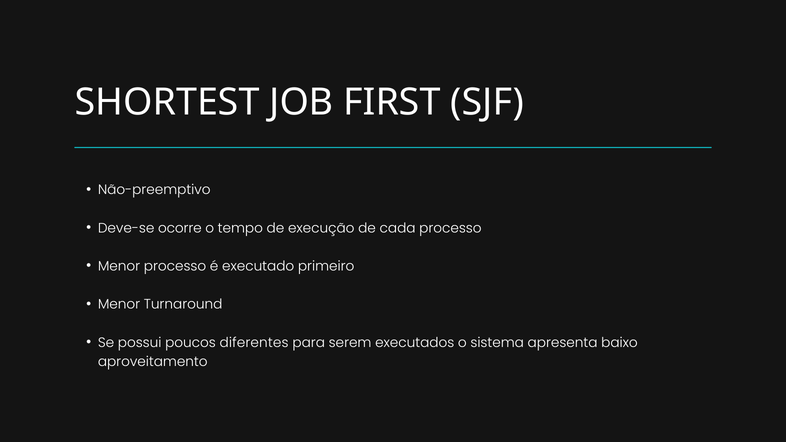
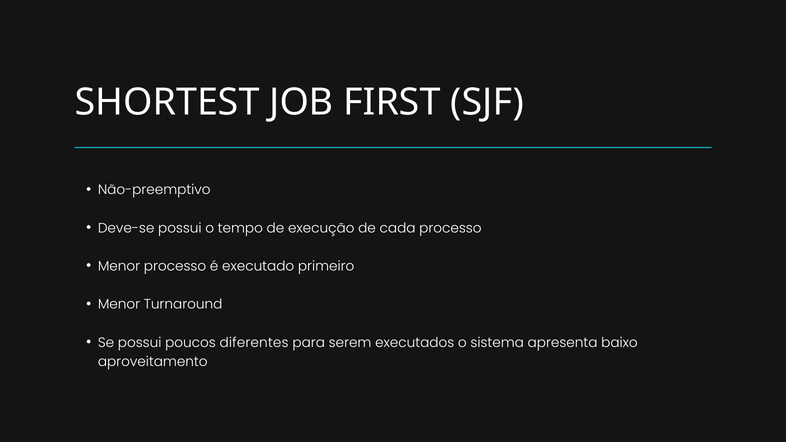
Deve-se ocorre: ocorre -> possui
